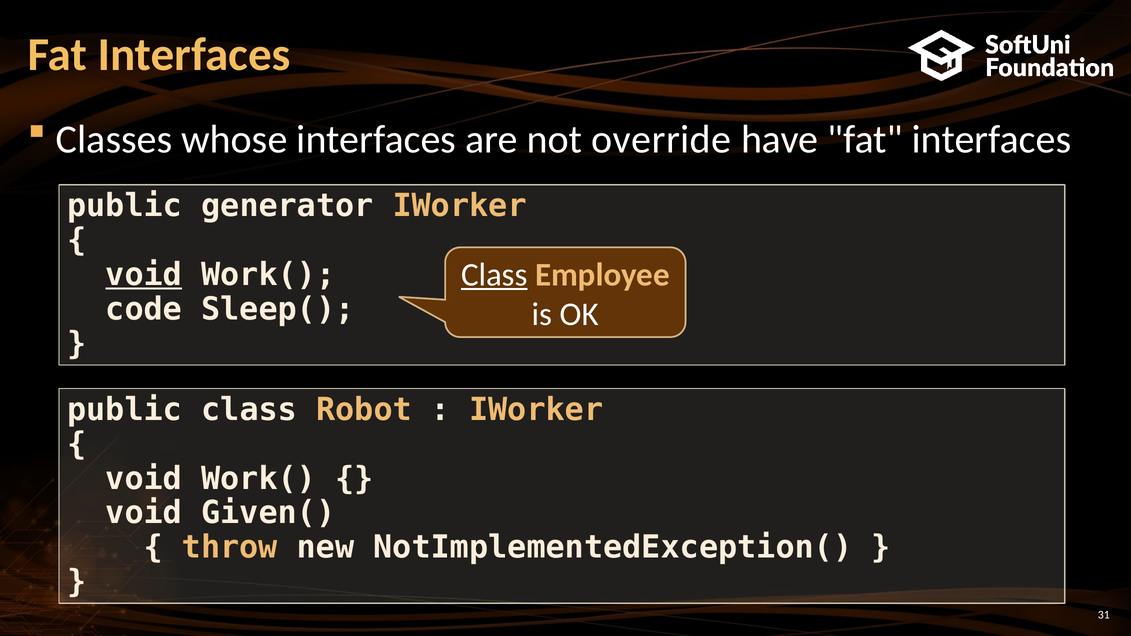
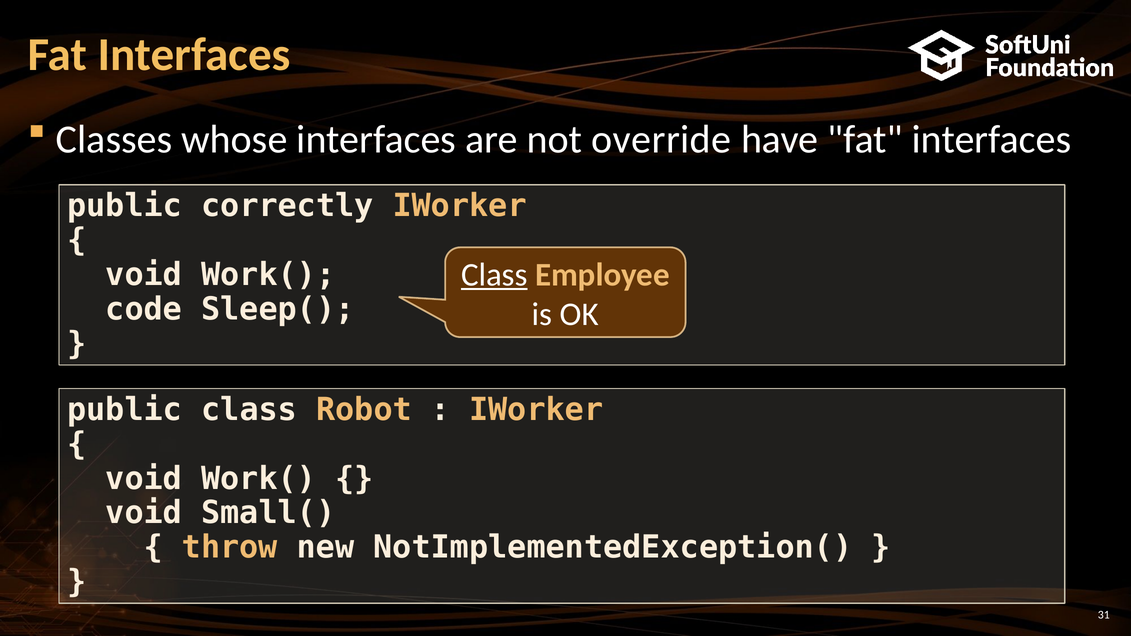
generator: generator -> correctly
void at (144, 275) underline: present -> none
Given(: Given( -> Small(
